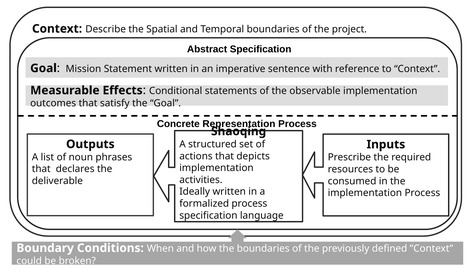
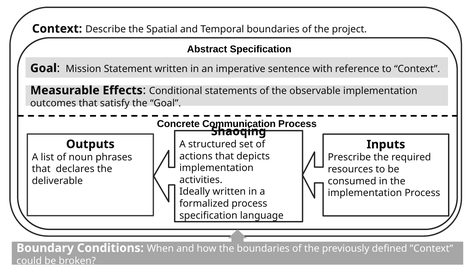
Representation: Representation -> Communication
